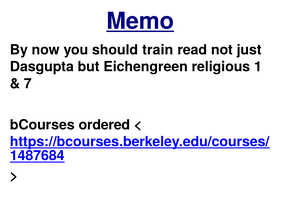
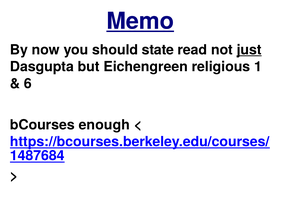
train: train -> state
just underline: none -> present
7: 7 -> 6
ordered: ordered -> enough
